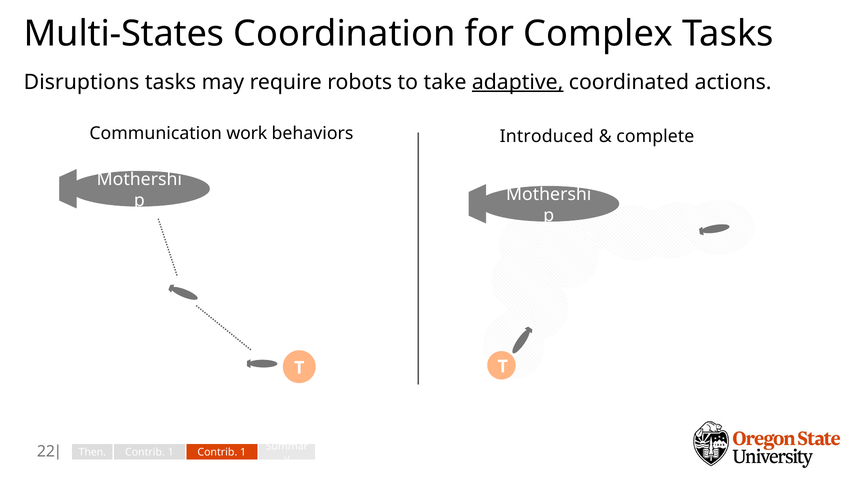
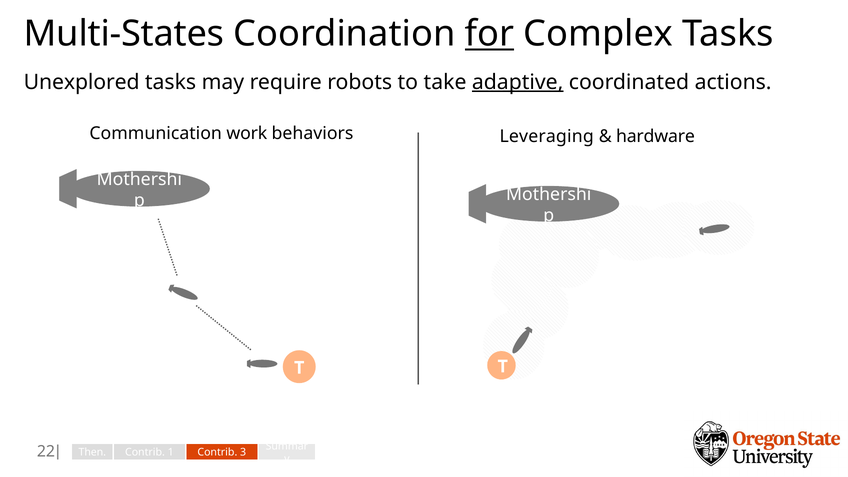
for underline: none -> present
Disruptions: Disruptions -> Unexplored
Introduced: Introduced -> Leveraging
complete: complete -> hardware
1 Contrib 1: 1 -> 3
